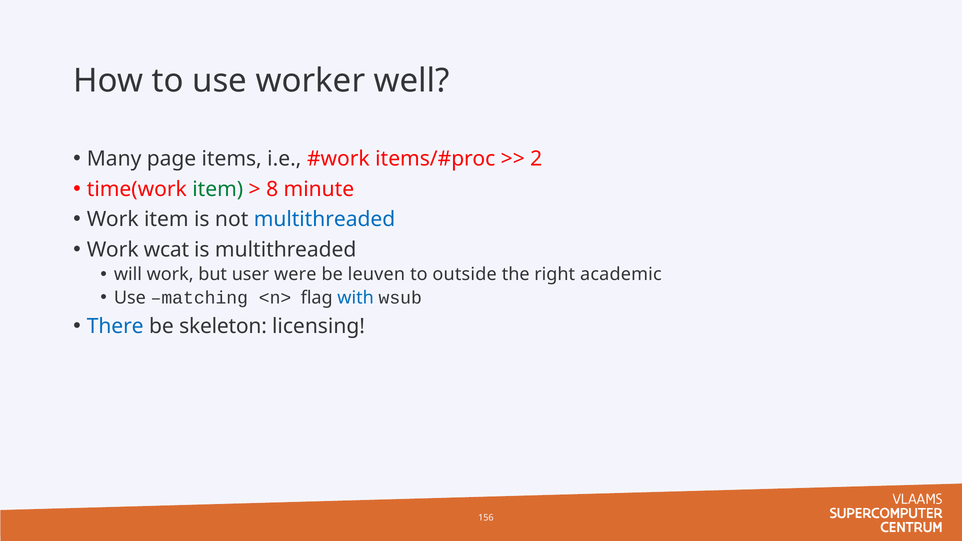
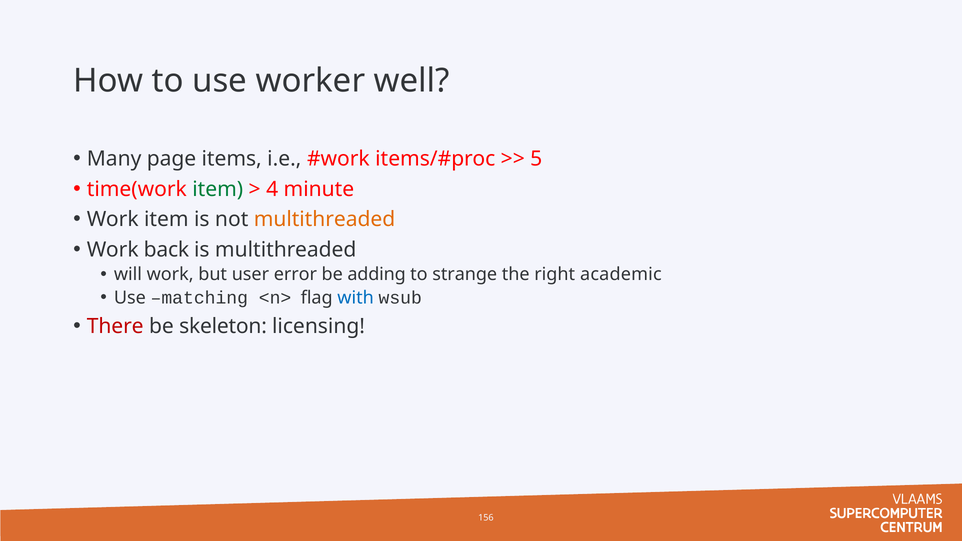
2: 2 -> 5
8: 8 -> 4
multithreaded at (324, 219) colour: blue -> orange
wcat: wcat -> back
were: were -> error
leuven: leuven -> adding
outside: outside -> strange
There colour: blue -> red
